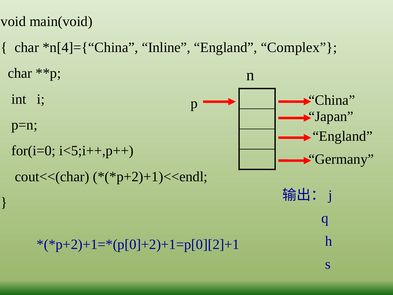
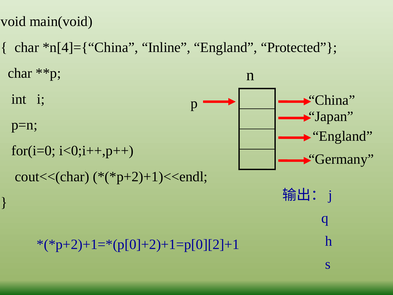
Complex: Complex -> Protected
i<5;i++,p++: i<5;i++,p++ -> i<0;i++,p++
